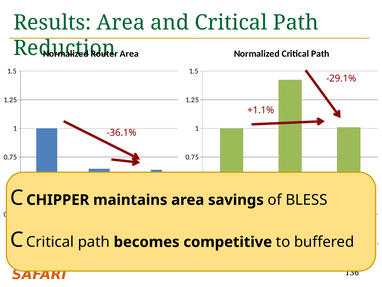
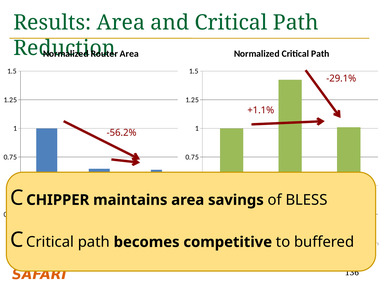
-36.1%: -36.1% -> -56.2%
